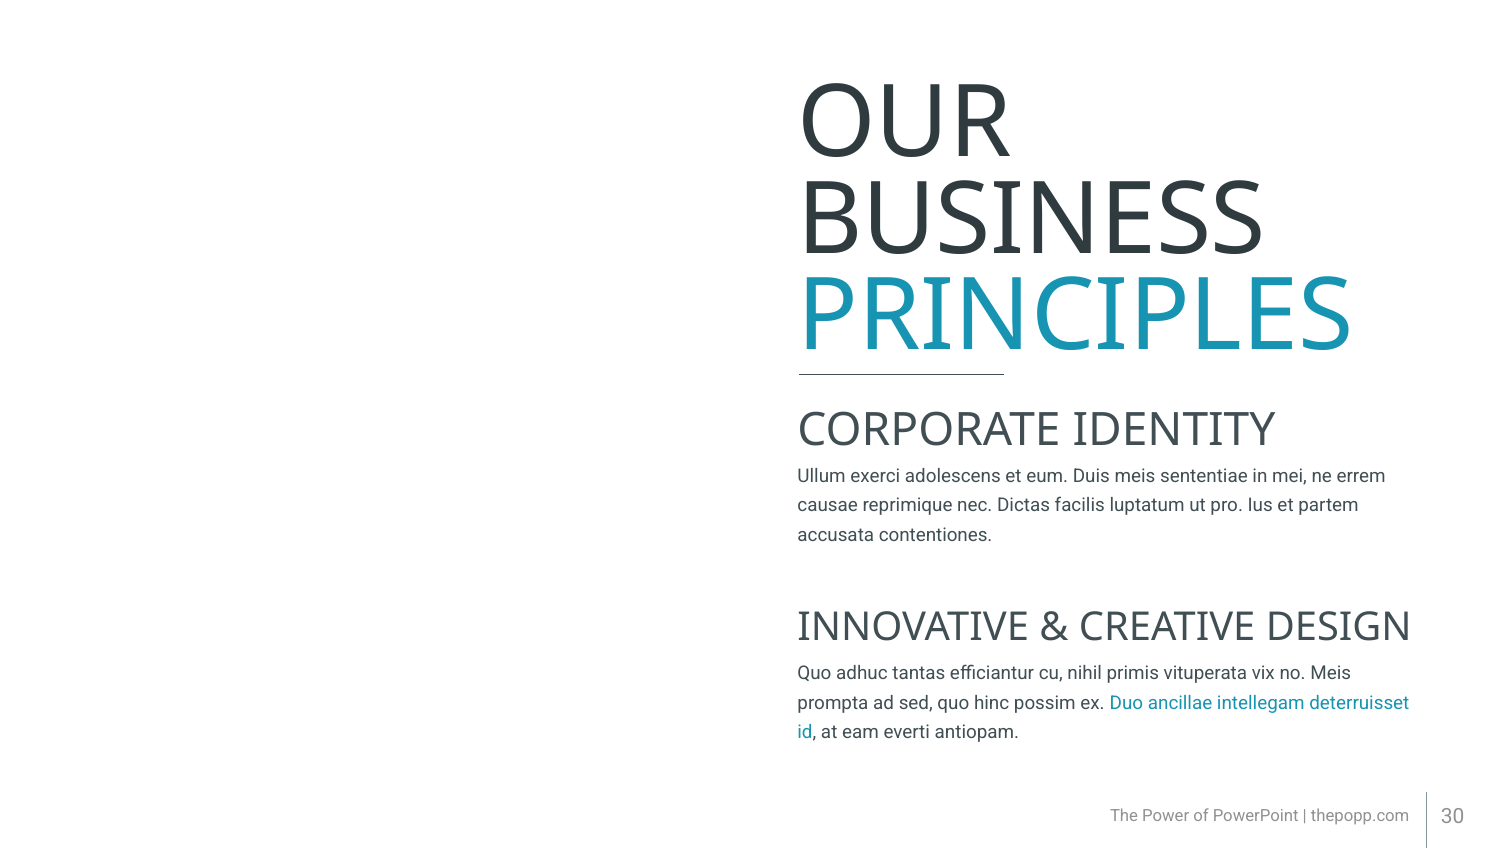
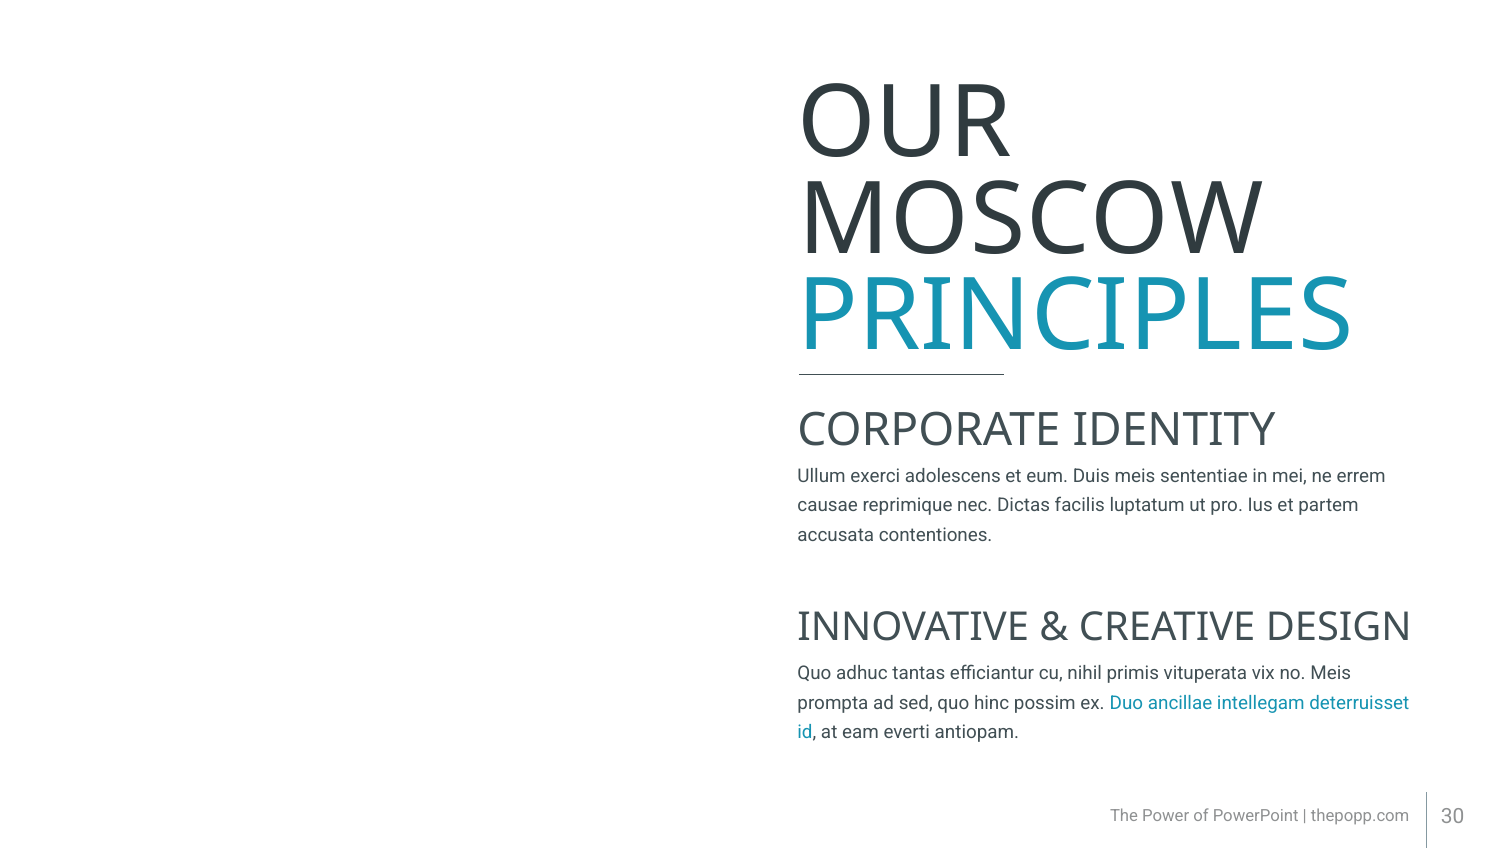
BUSINESS: BUSINESS -> MOSCOW
